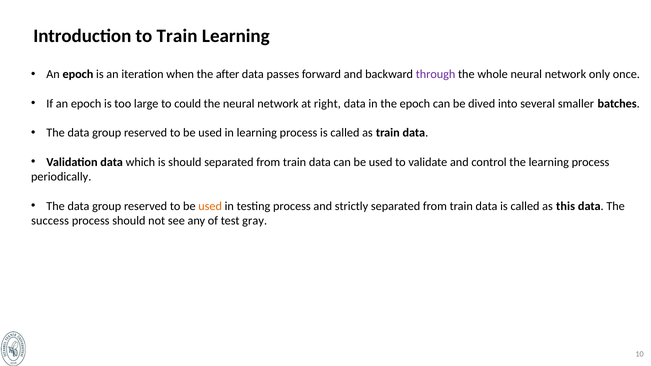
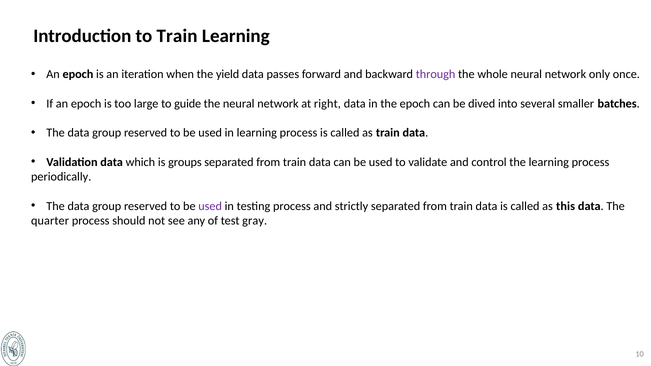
after: after -> yield
could: could -> guide
is should: should -> groups
used at (210, 206) colour: orange -> purple
success: success -> quarter
